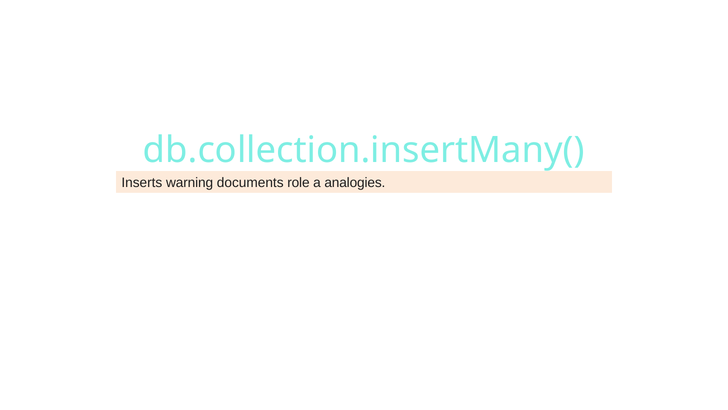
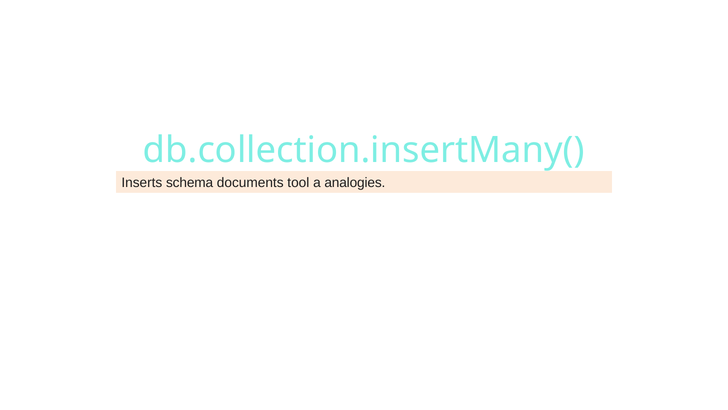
warning: warning -> schema
role: role -> tool
